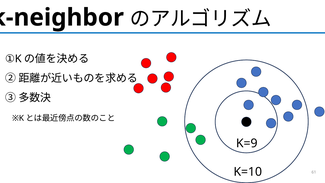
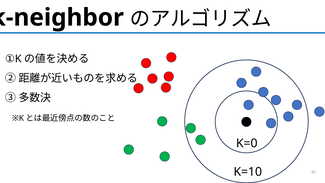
K=9: K=9 -> K=0
